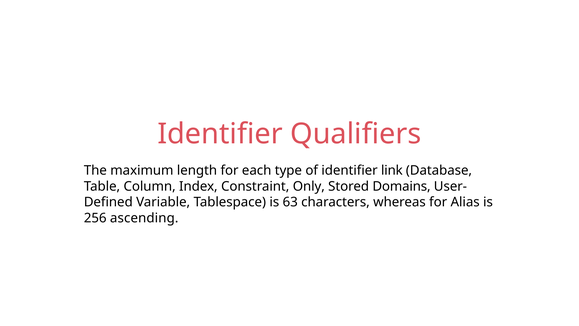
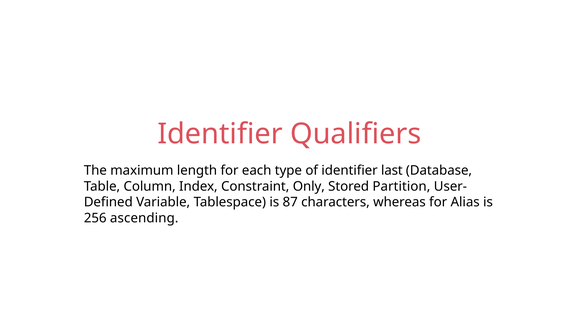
link: link -> last
Domains: Domains -> Partition
63: 63 -> 87
